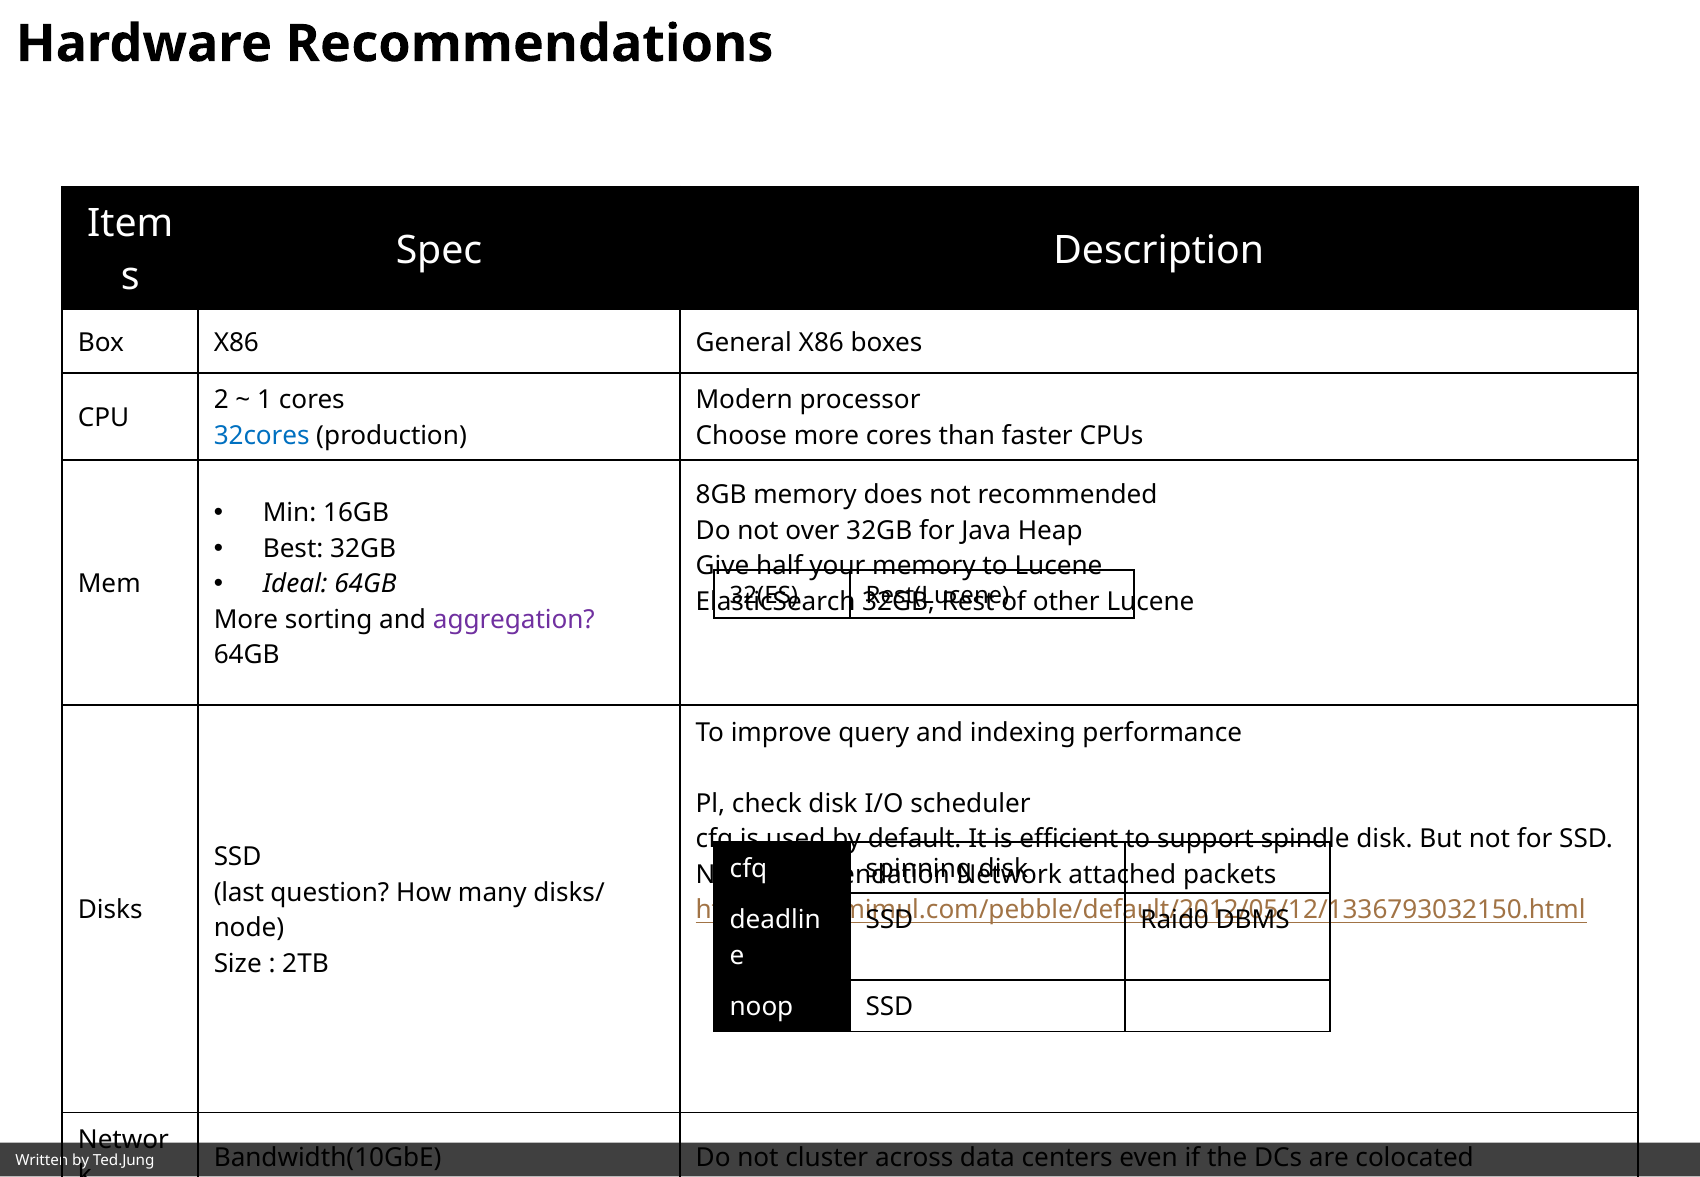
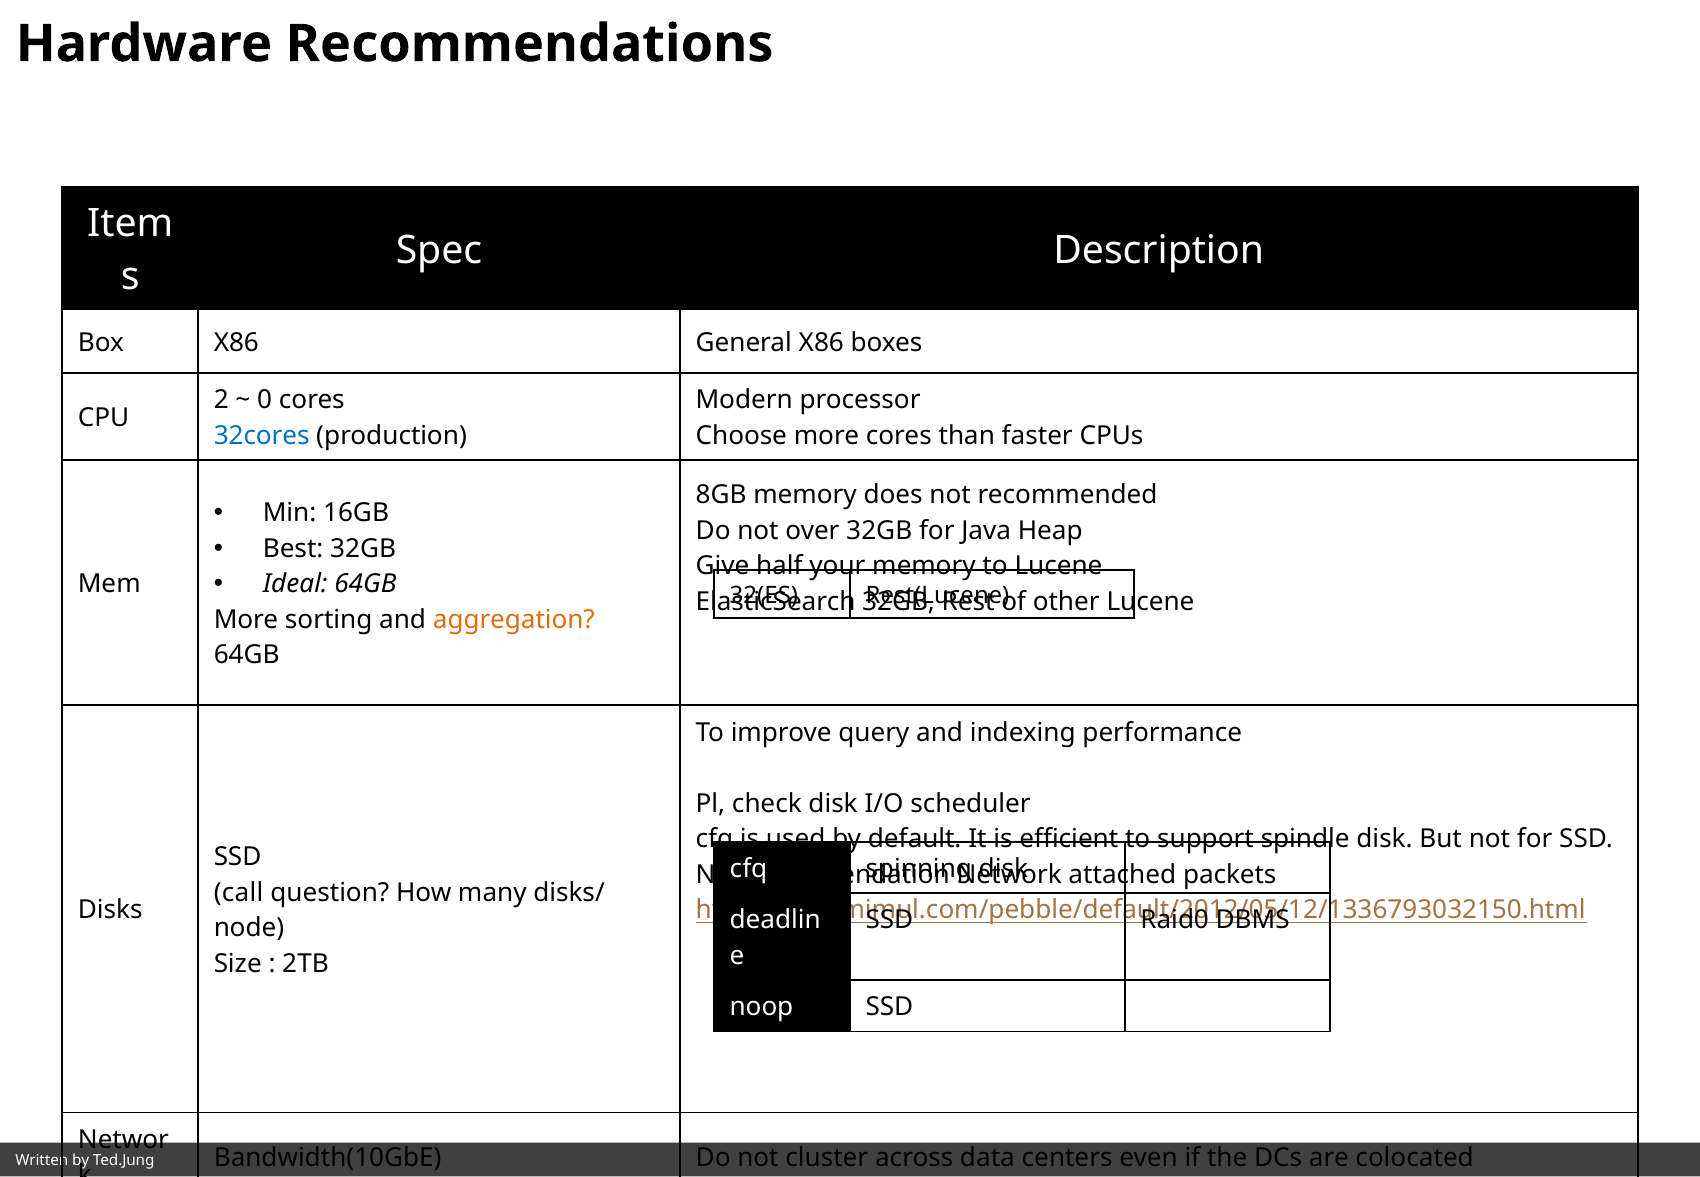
1: 1 -> 0
aggregation colour: purple -> orange
last: last -> call
